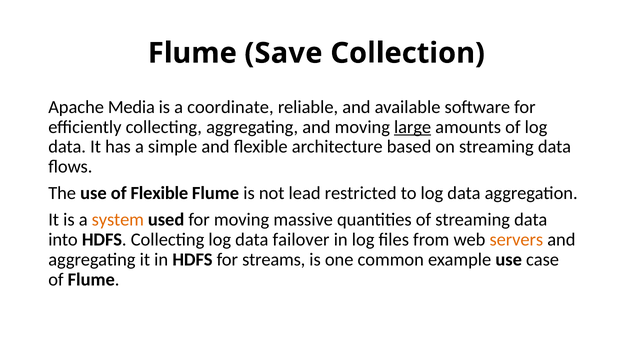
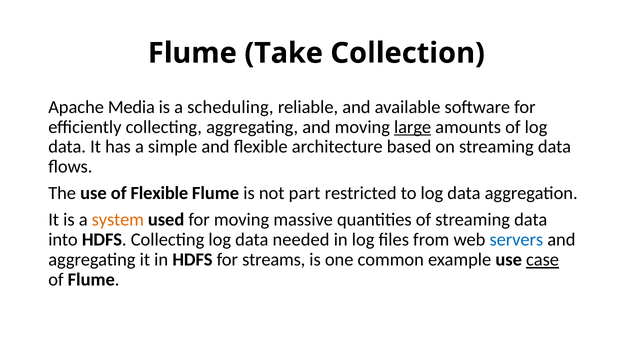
Save: Save -> Take
coordinate: coordinate -> scheduling
lead: lead -> part
failover: failover -> needed
servers colour: orange -> blue
case underline: none -> present
